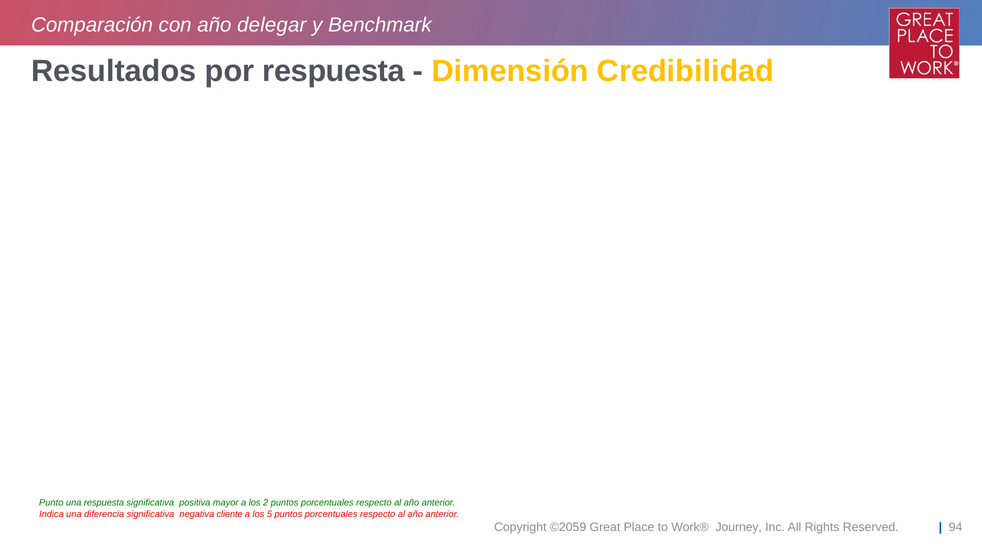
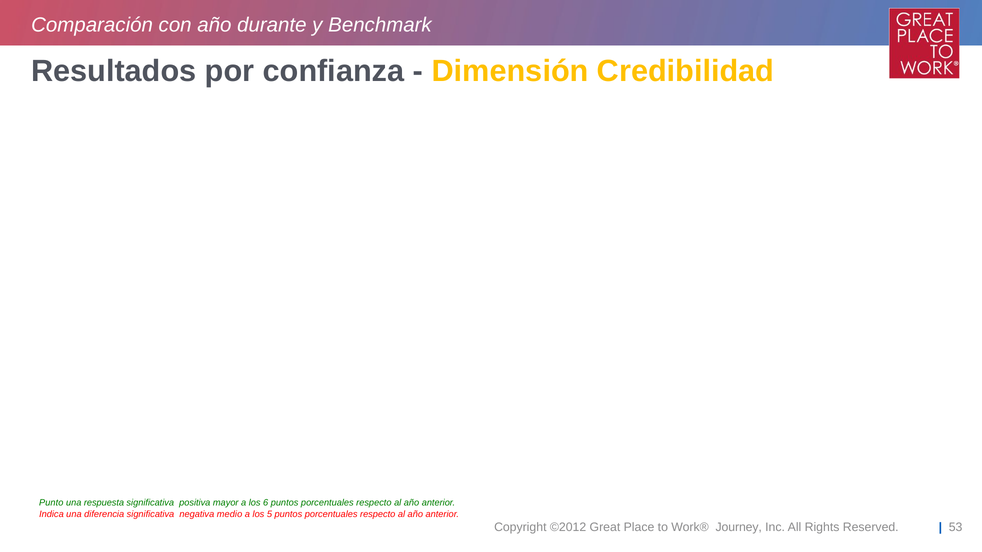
delegar: delegar -> durante
por respuesta: respuesta -> confianza
2: 2 -> 6
cliente: cliente -> medio
©2059: ©2059 -> ©2012
94: 94 -> 53
